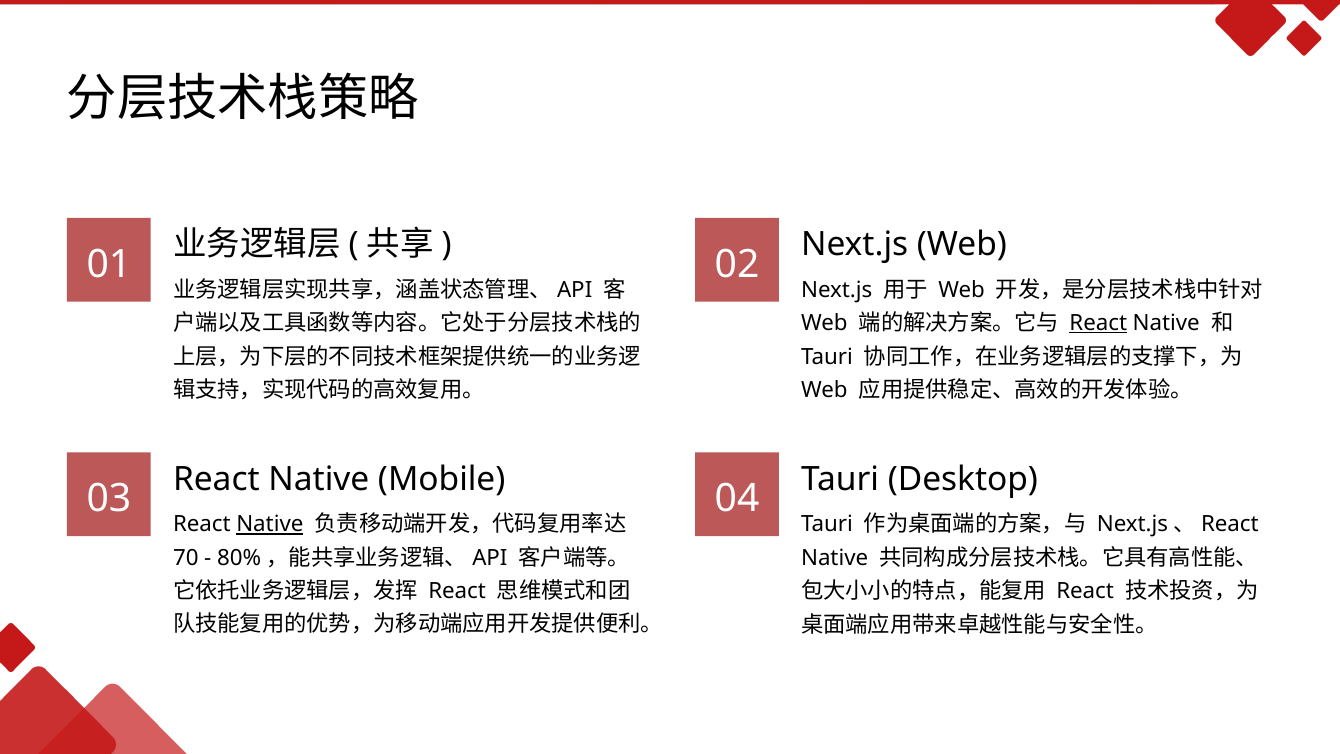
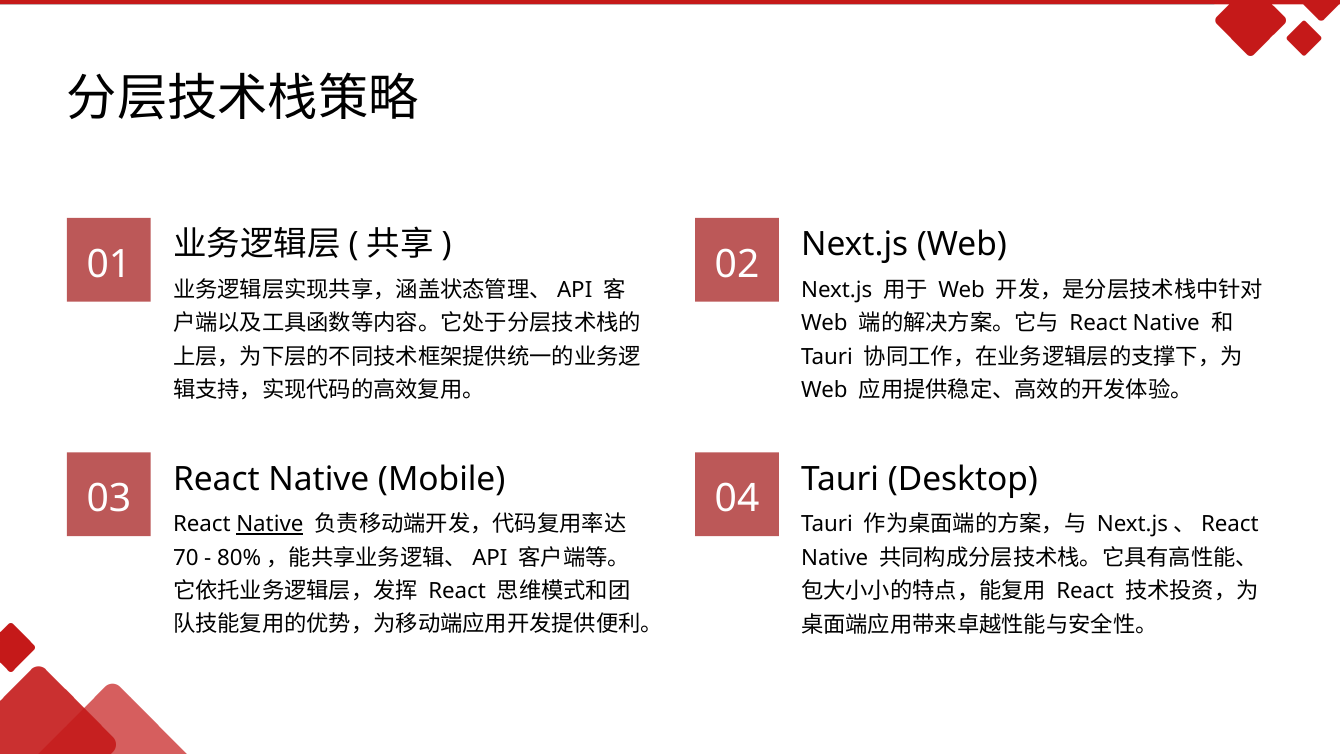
React at (1098, 323) underline: present -> none
